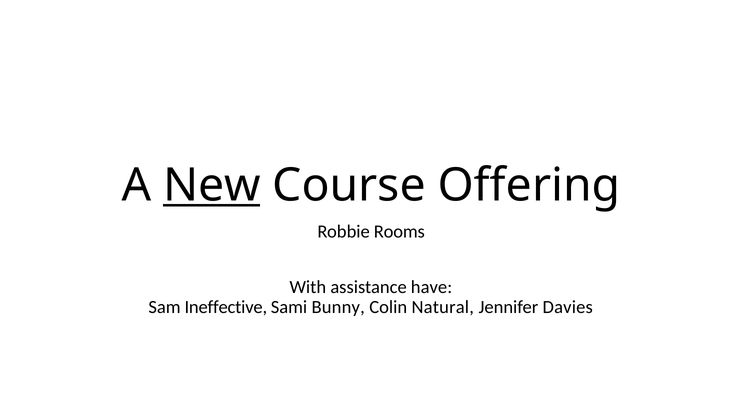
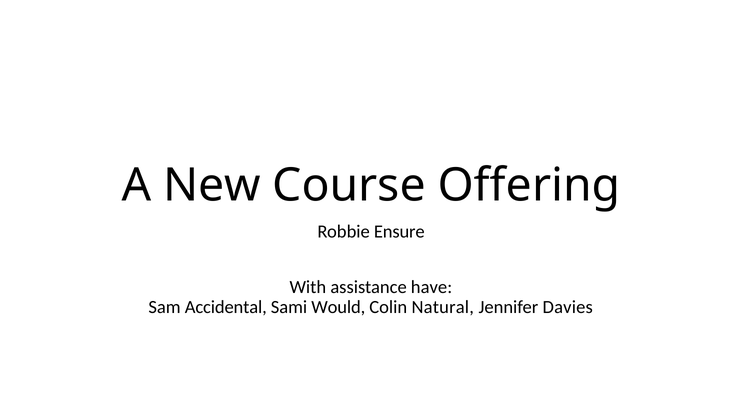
New underline: present -> none
Rooms: Rooms -> Ensure
Ineffective: Ineffective -> Accidental
Bunny: Bunny -> Would
